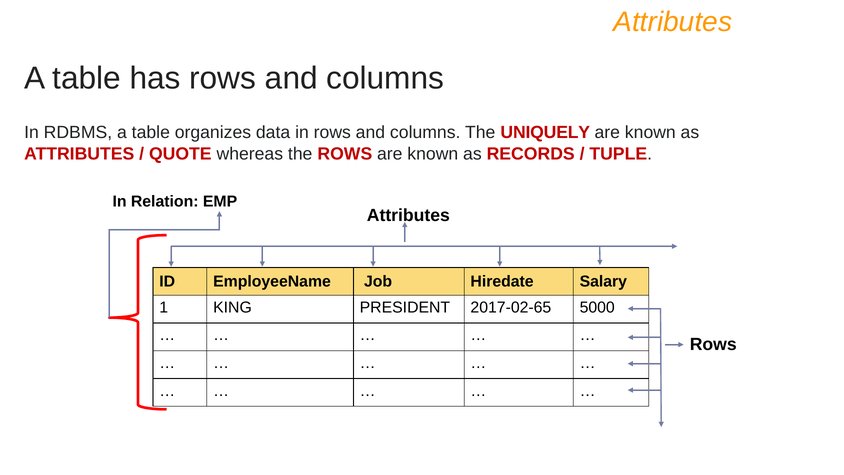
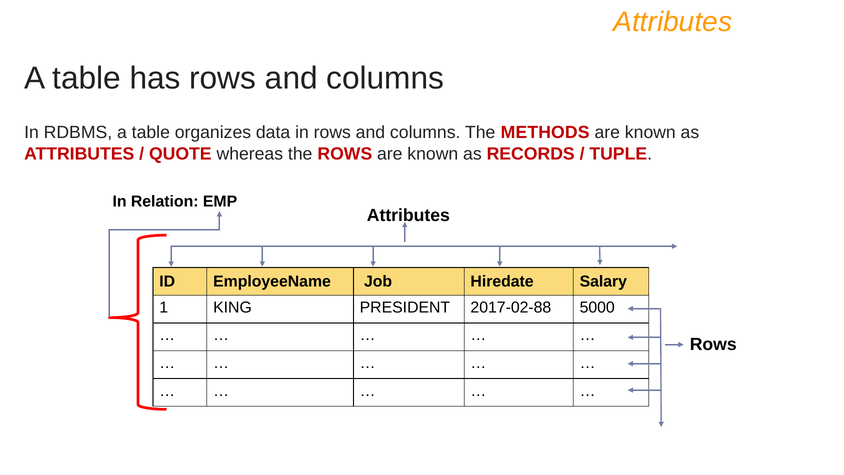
UNIQUELY: UNIQUELY -> METHODS
2017-02-65: 2017-02-65 -> 2017-02-88
